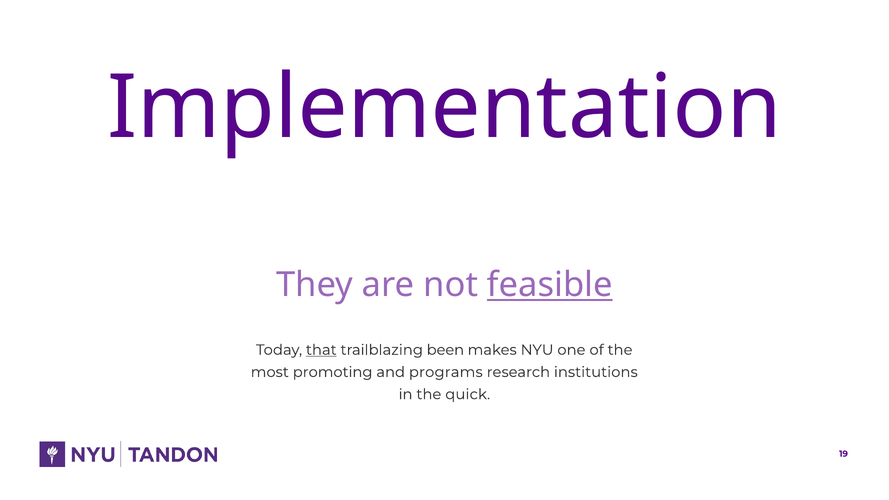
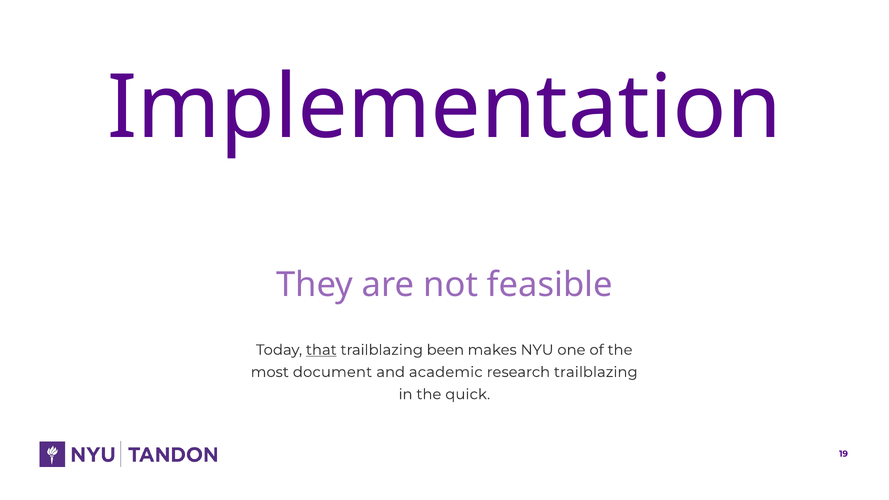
feasible underline: present -> none
promoting: promoting -> document
programs: programs -> academic
research institutions: institutions -> trailblazing
